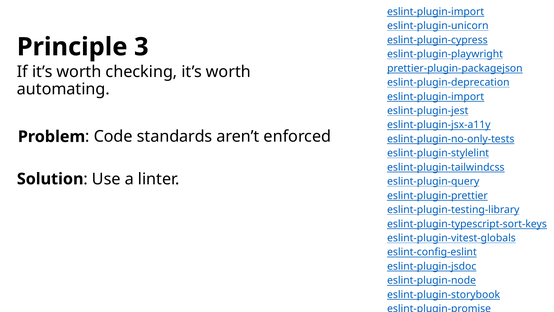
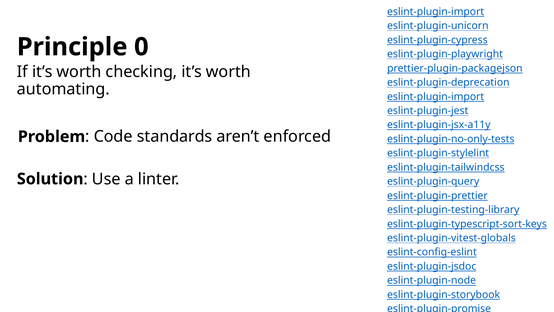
3: 3 -> 0
